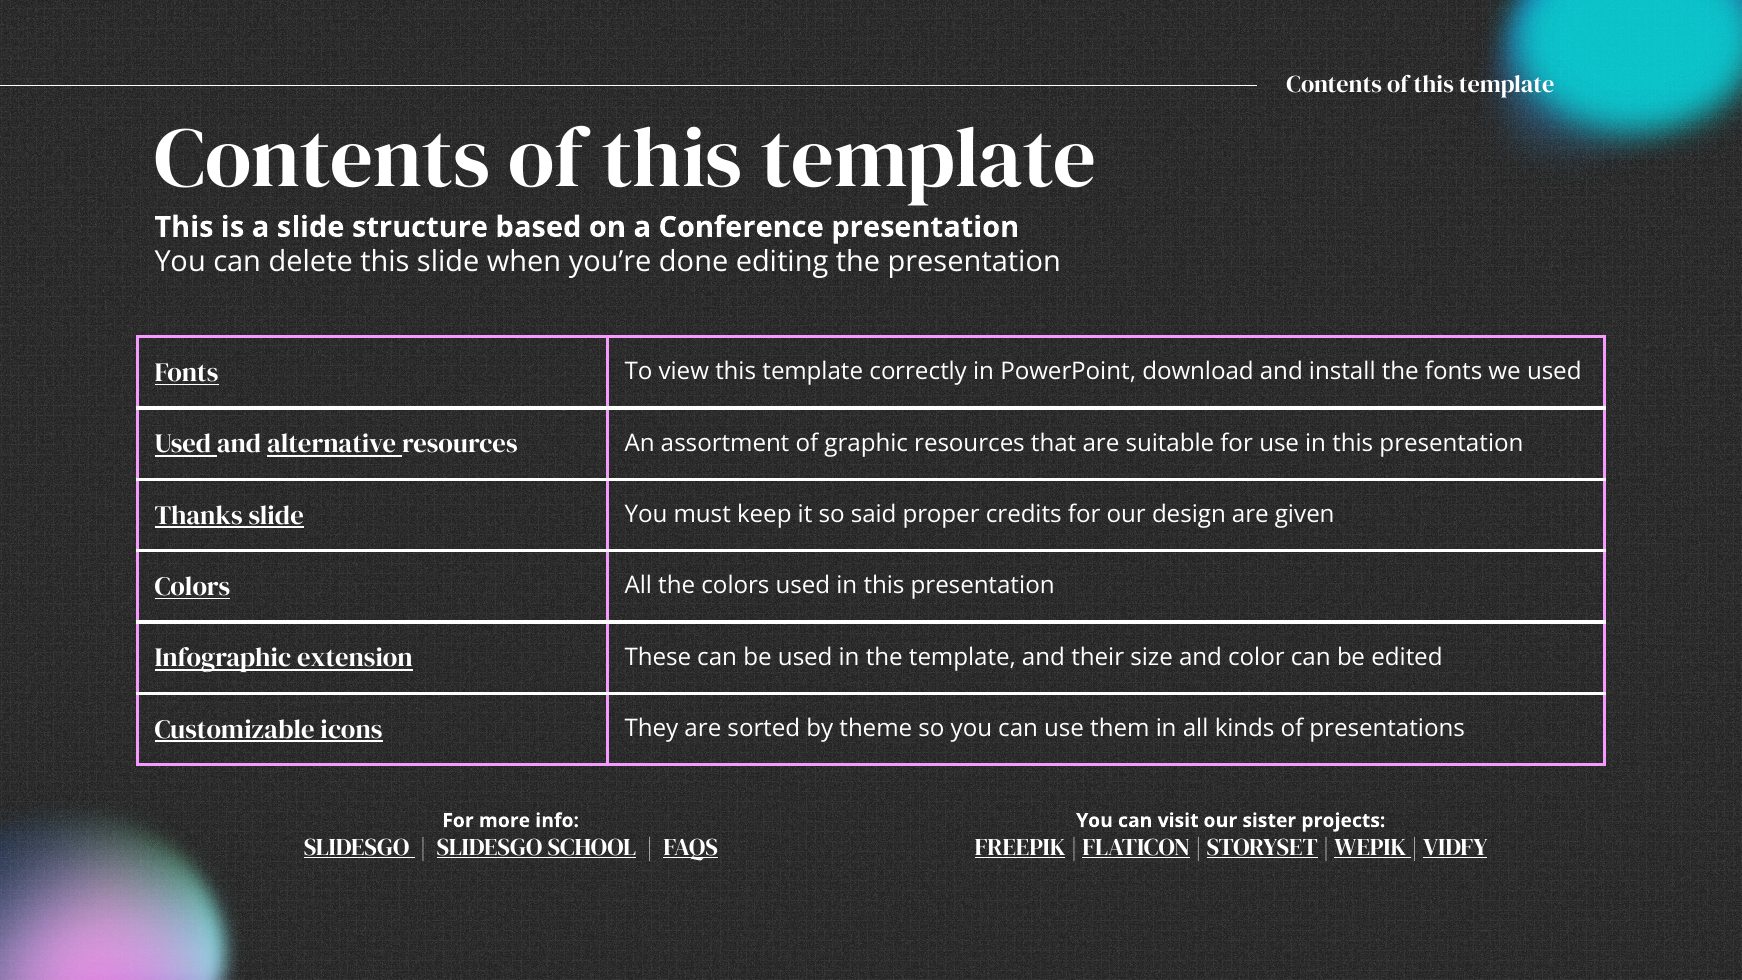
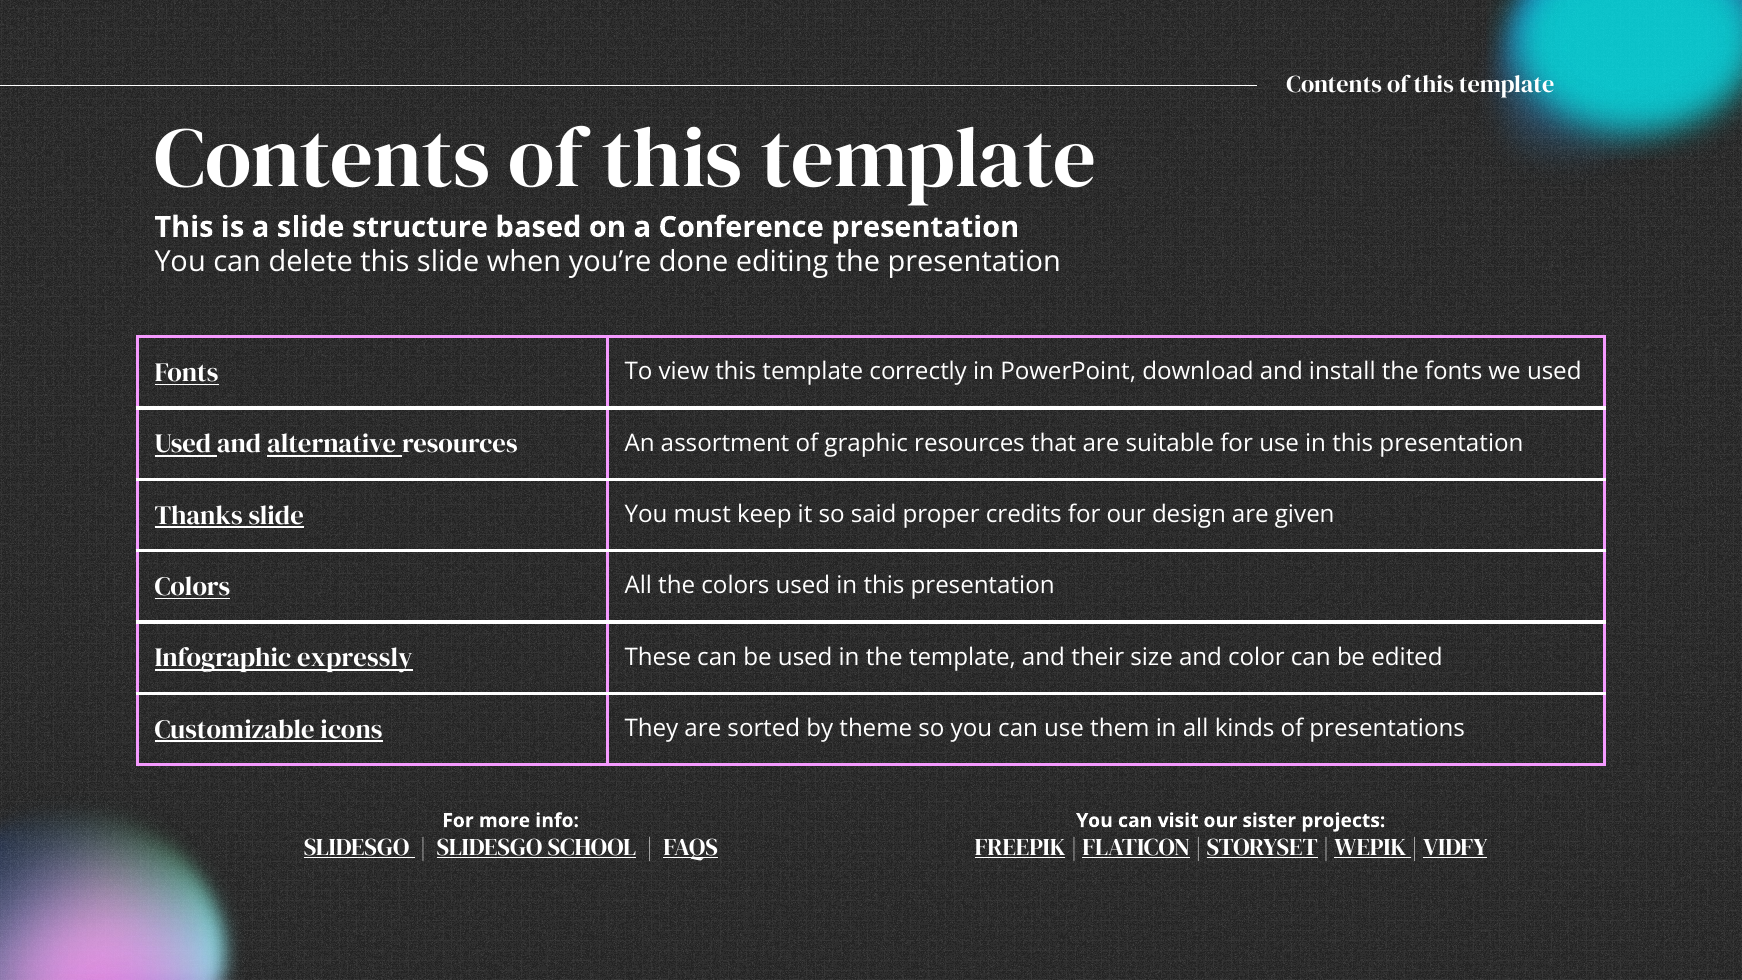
extension: extension -> expressly
